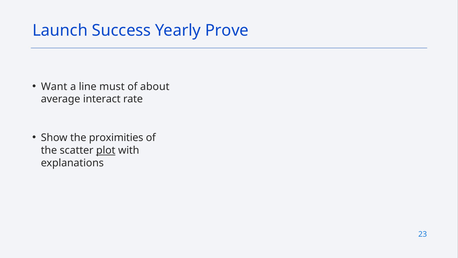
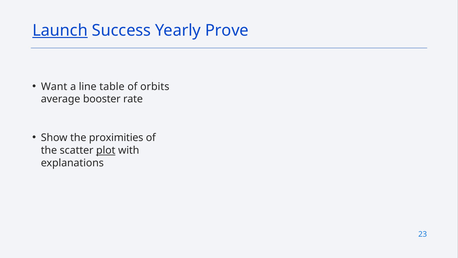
Launch underline: none -> present
must: must -> table
about: about -> orbits
interact: interact -> booster
